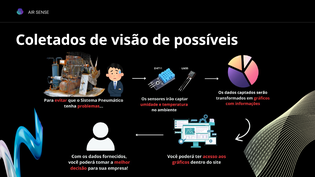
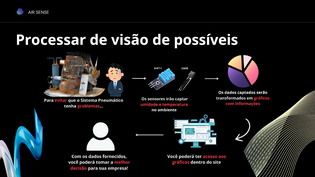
Coletados: Coletados -> Processar
